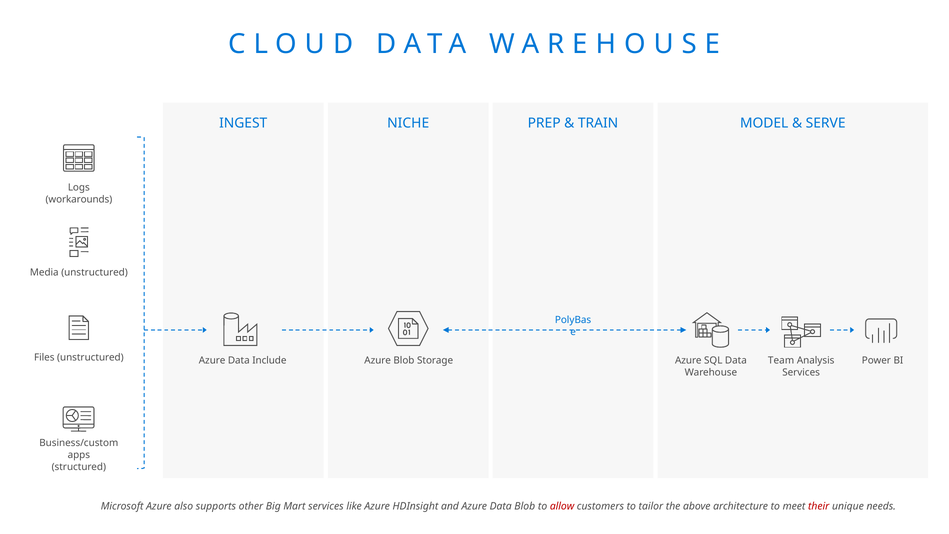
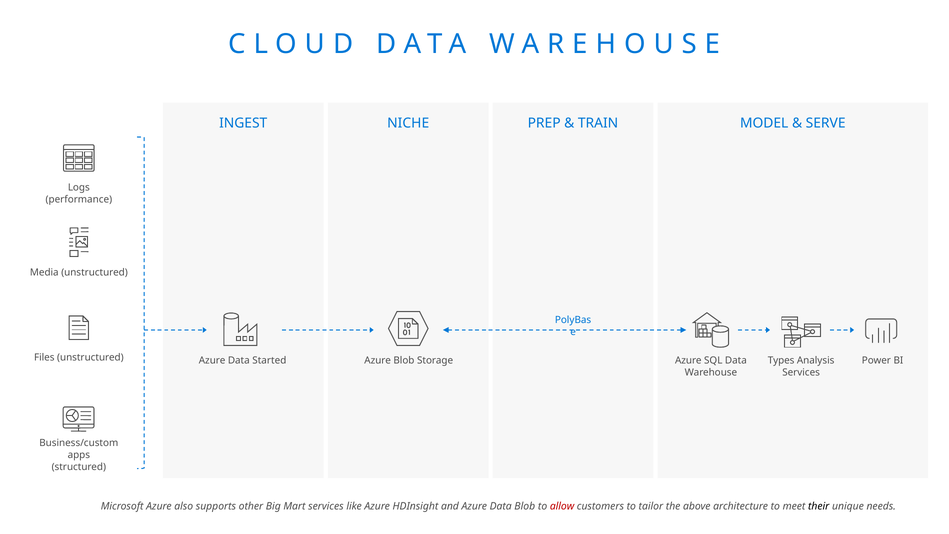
workarounds: workarounds -> performance
Include: Include -> Started
Team: Team -> Types
their colour: red -> black
